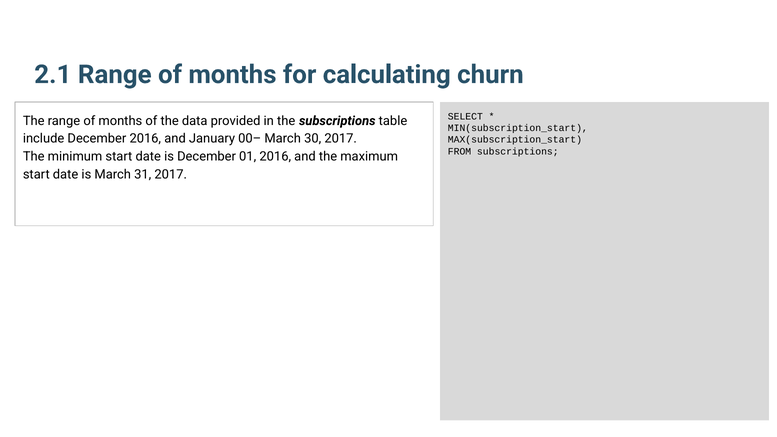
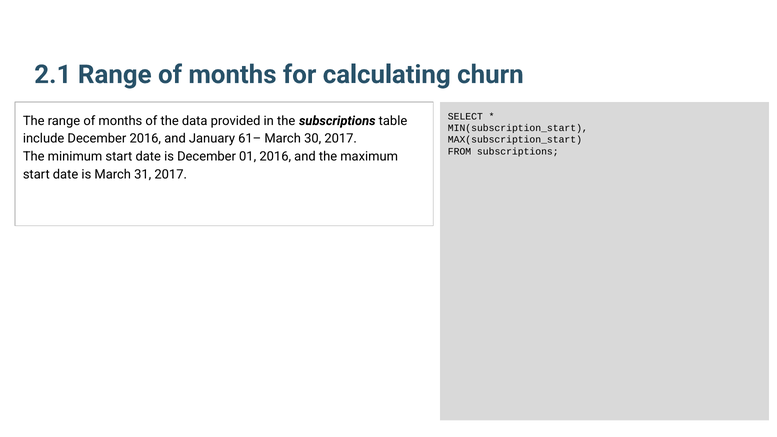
00–: 00– -> 61–
